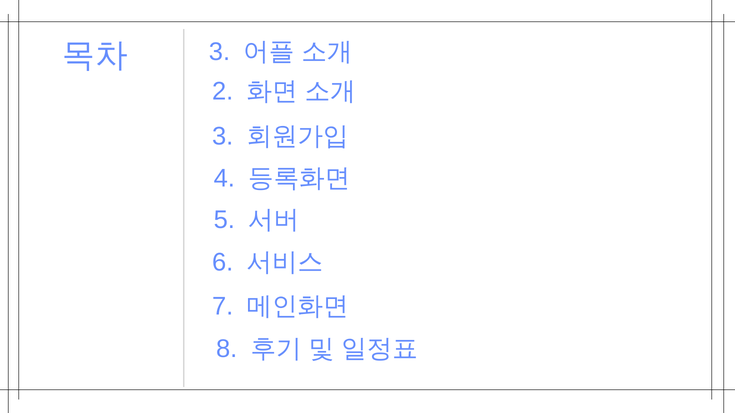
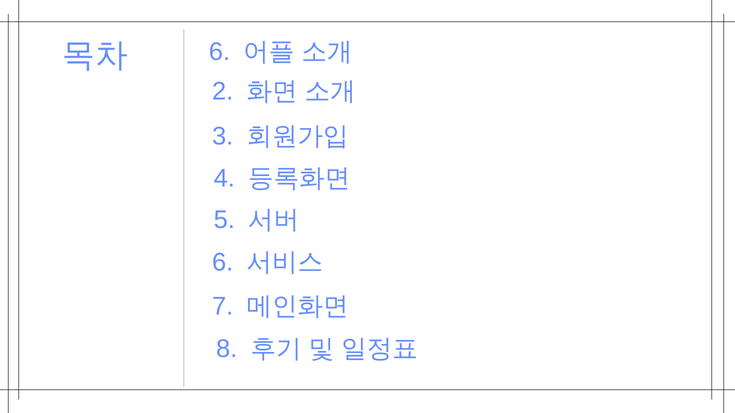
3 at (219, 52): 3 -> 6
